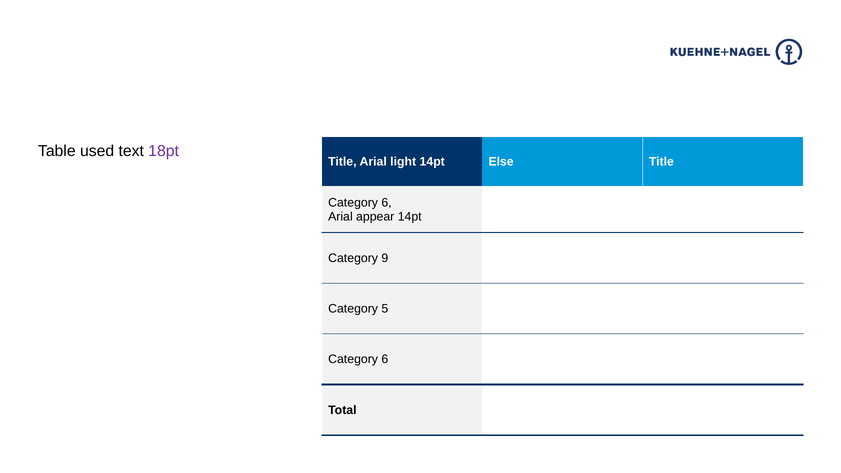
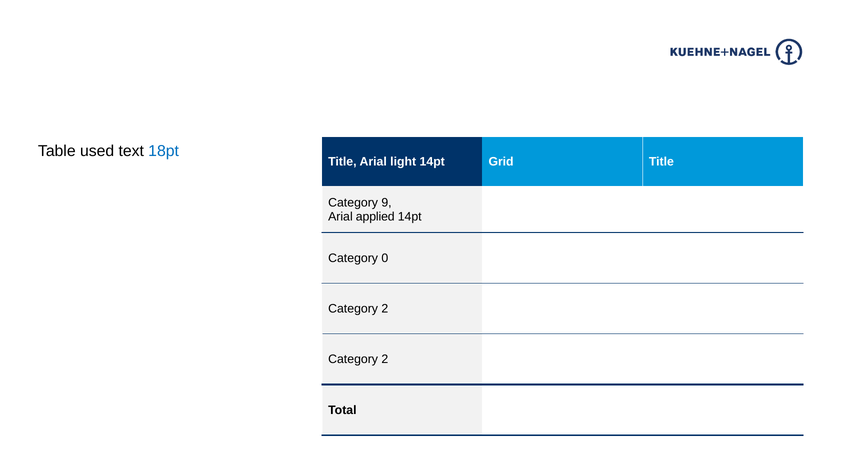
18pt colour: purple -> blue
Else: Else -> Grid
6 at (387, 203): 6 -> 9
appear: appear -> applied
9: 9 -> 0
5 at (385, 309): 5 -> 2
6 at (385, 359): 6 -> 2
